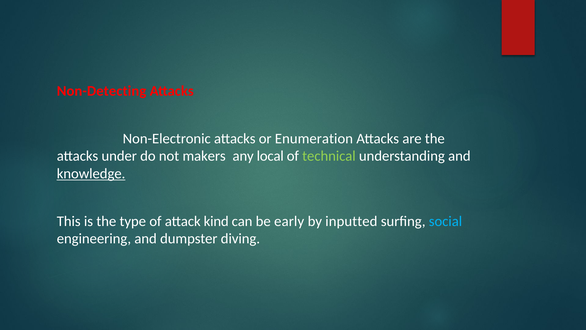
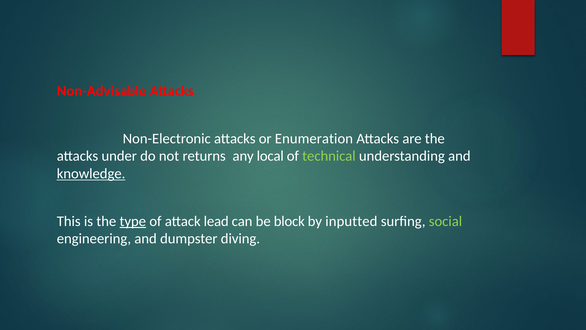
Non-Detecting: Non-Detecting -> Non-Advisable
makers: makers -> returns
type underline: none -> present
kind: kind -> lead
early: early -> block
social colour: light blue -> light green
